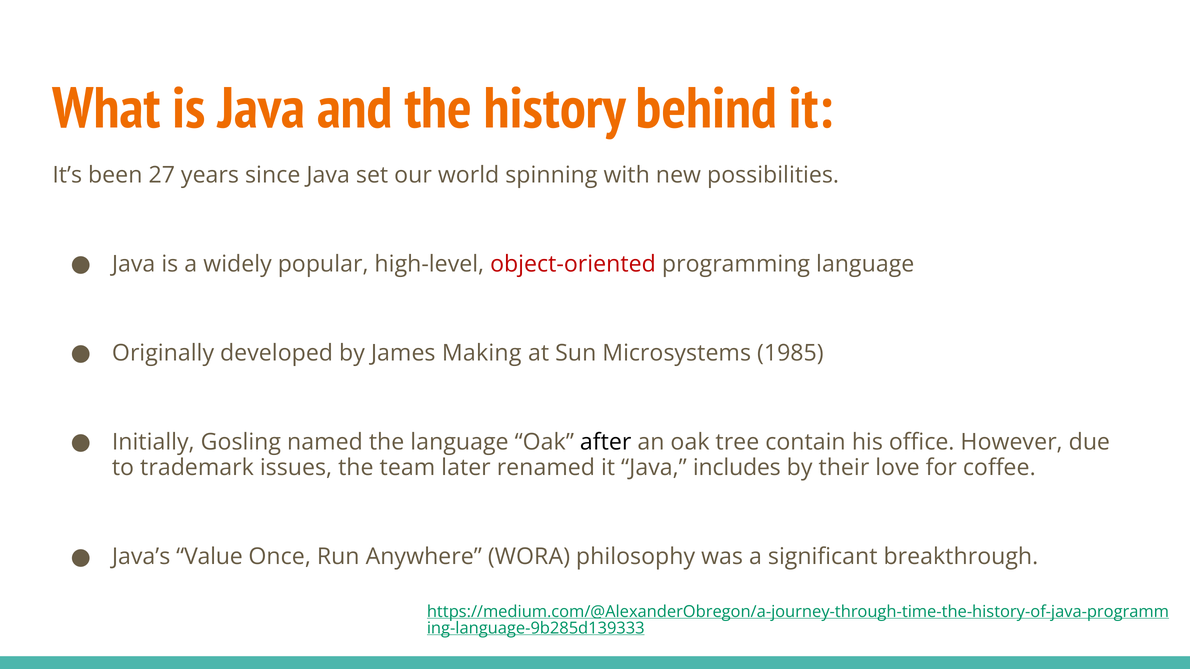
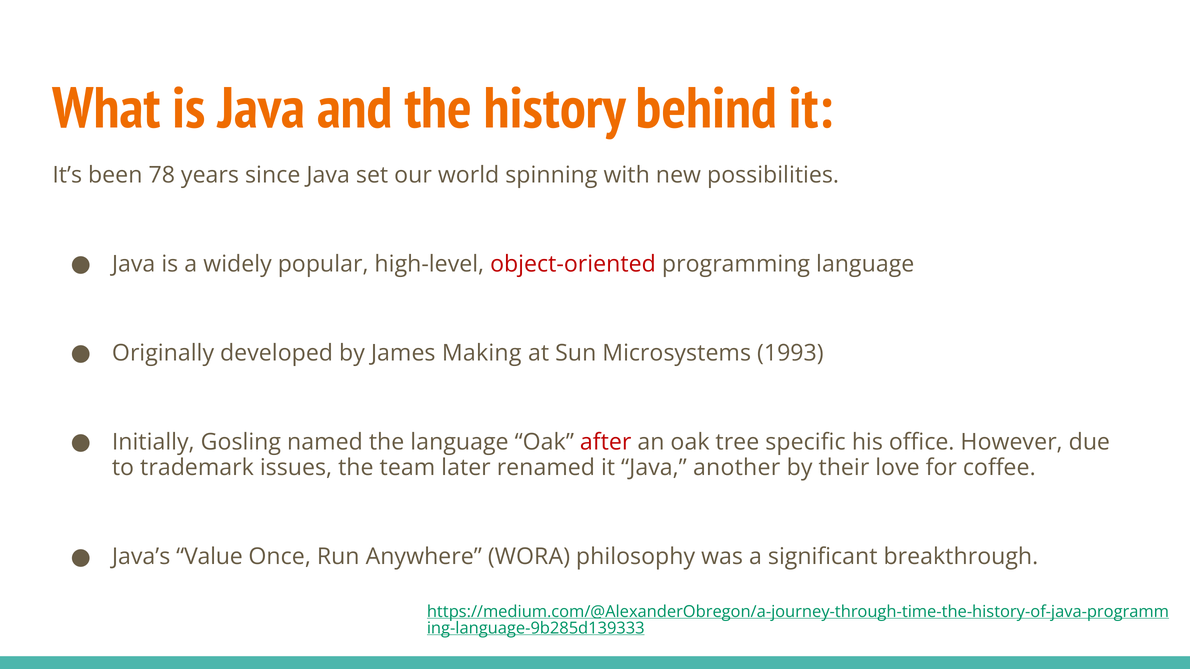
27: 27 -> 78
1985: 1985 -> 1993
after colour: black -> red
contain: contain -> specific
includes: includes -> another
